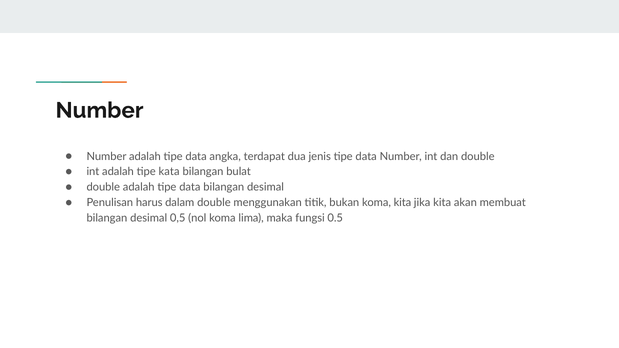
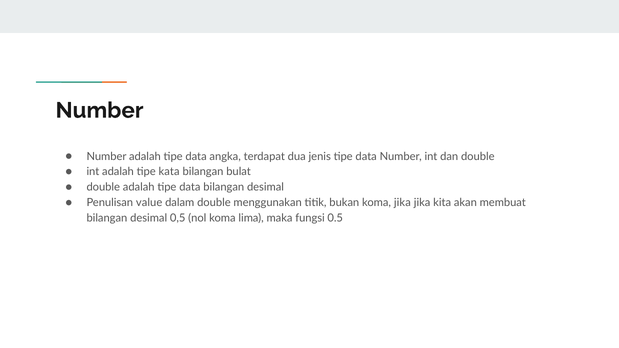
harus: harus -> value
koma kita: kita -> jika
